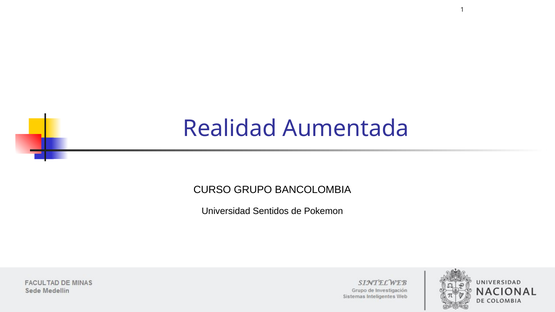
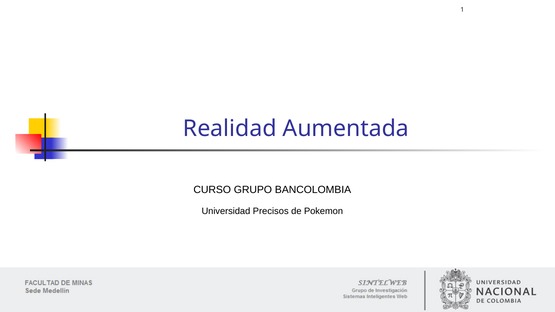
Sentidos: Sentidos -> Precisos
